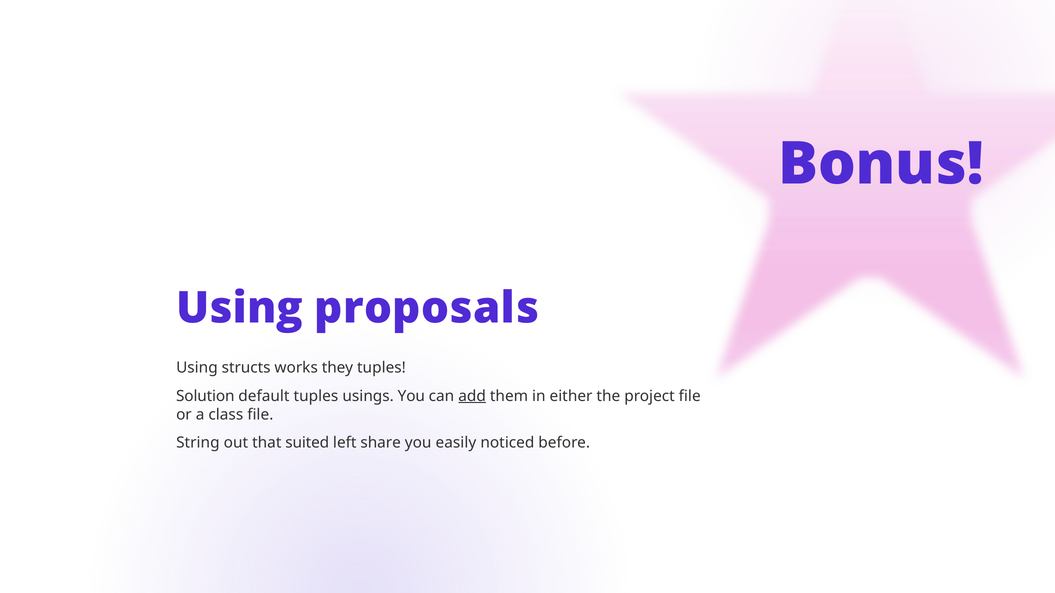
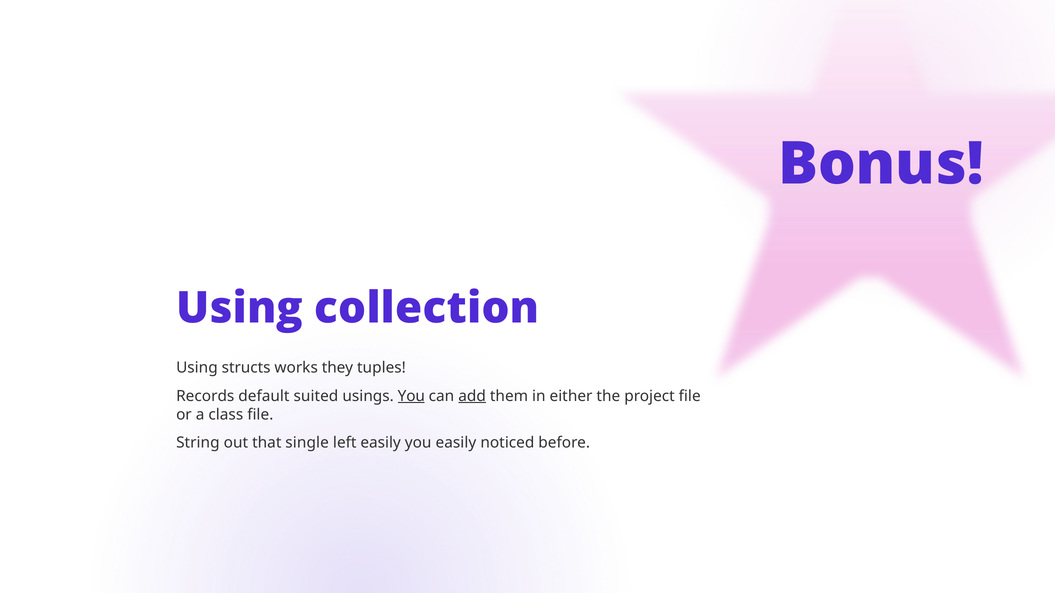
proposals: proposals -> collection
Solution: Solution -> Records
default tuples: tuples -> suited
You at (411, 396) underline: none -> present
suited: suited -> single
left share: share -> easily
